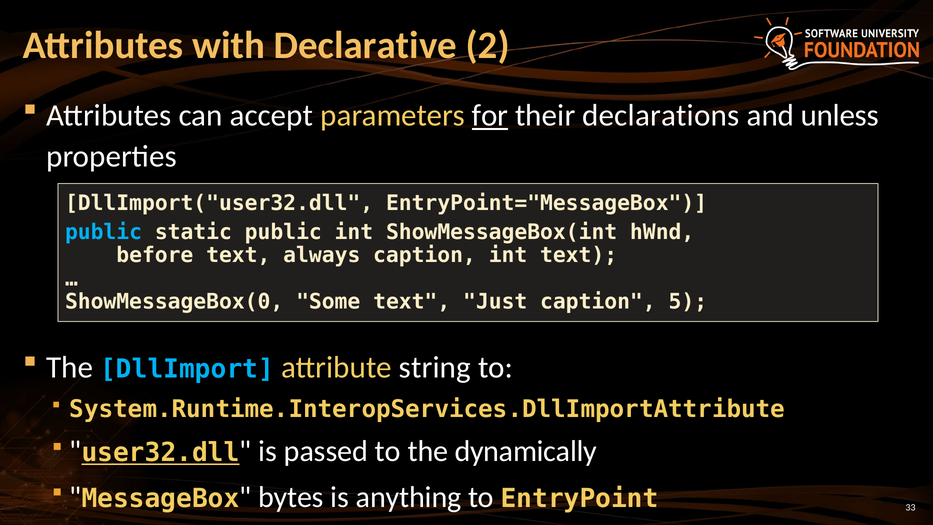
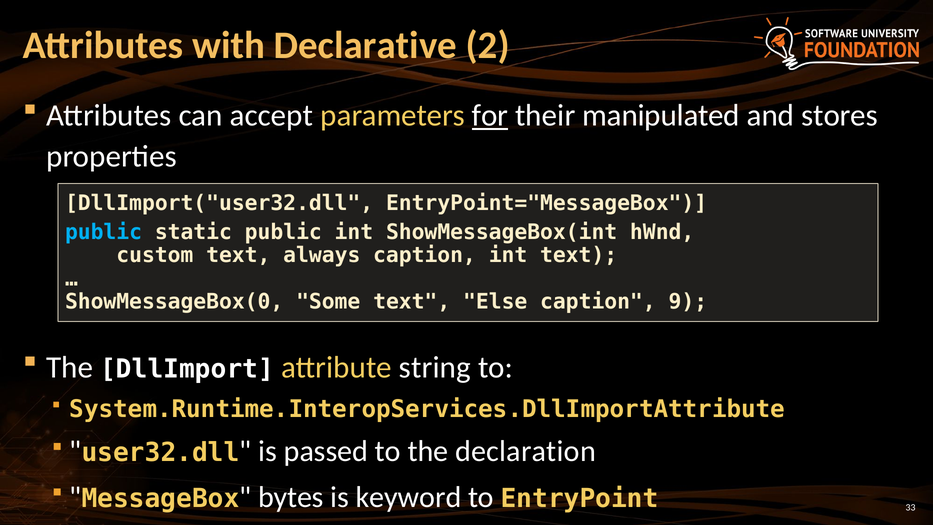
declarations: declarations -> manipulated
unless: unless -> stores
before: before -> custom
Just: Just -> Else
5: 5 -> 9
DllImport colour: light blue -> white
user32.dll underline: present -> none
dynamically: dynamically -> declaration
anything: anything -> keyword
